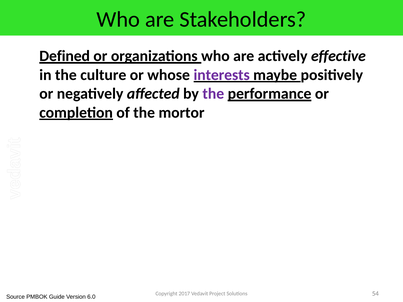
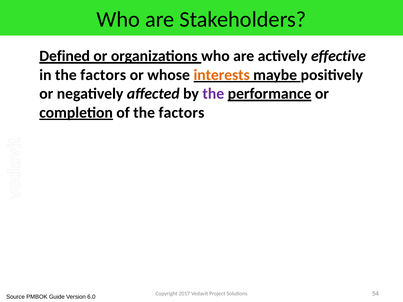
in the culture: culture -> factors
interests colour: purple -> orange
of the mortor: mortor -> factors
